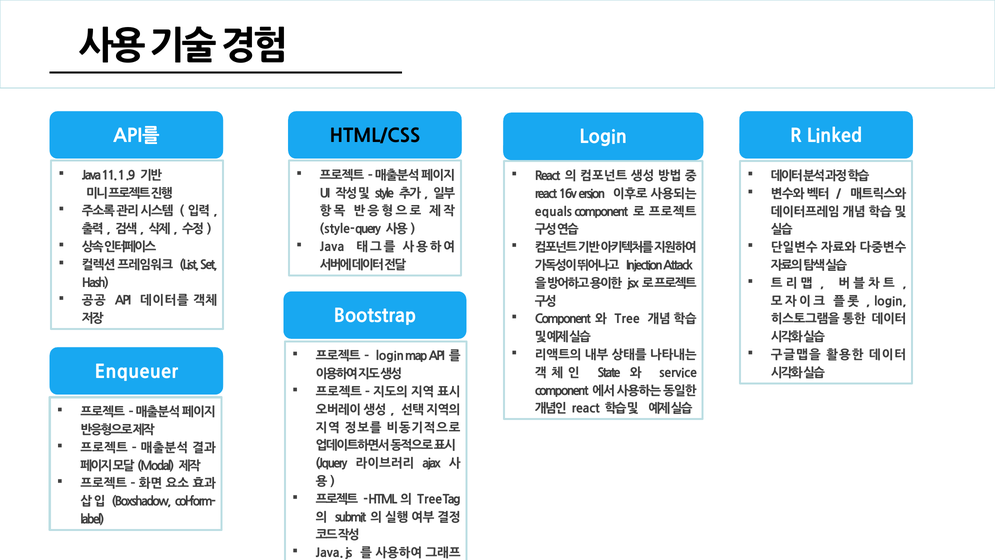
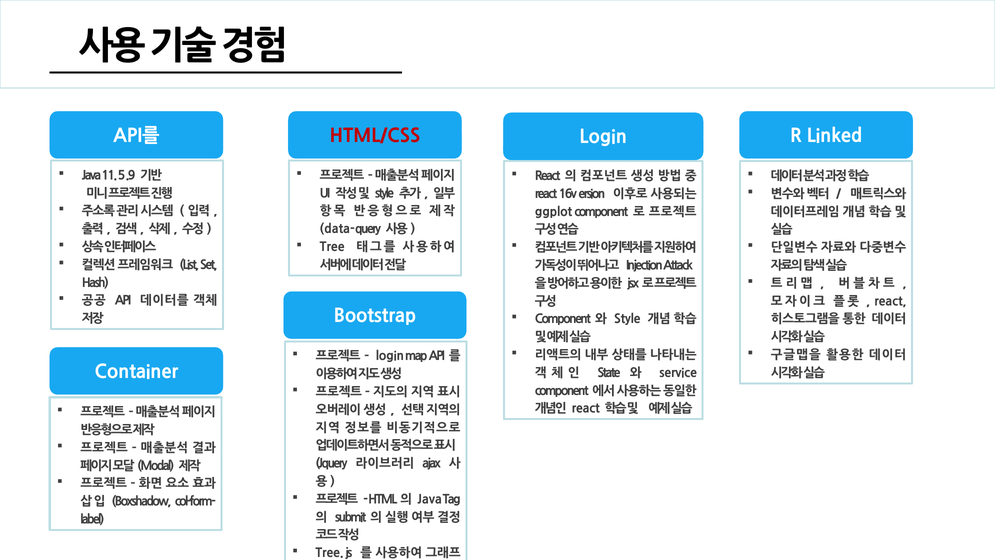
HTML/CSS colour: black -> red
1: 1 -> 5
equals: equals -> ggplot
style-: style- -> data-
Java at (332, 247): Java -> Tree
login at (890, 301): login -> react
Tree at (627, 319): Tree -> Style
Enqueuer: Enqueuer -> Container
Tree at (430, 499): Tree -> Java
Java at (329, 553): Java -> Tree
